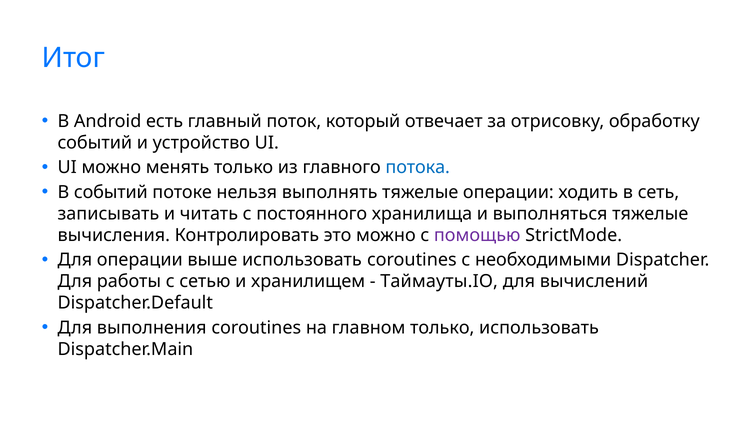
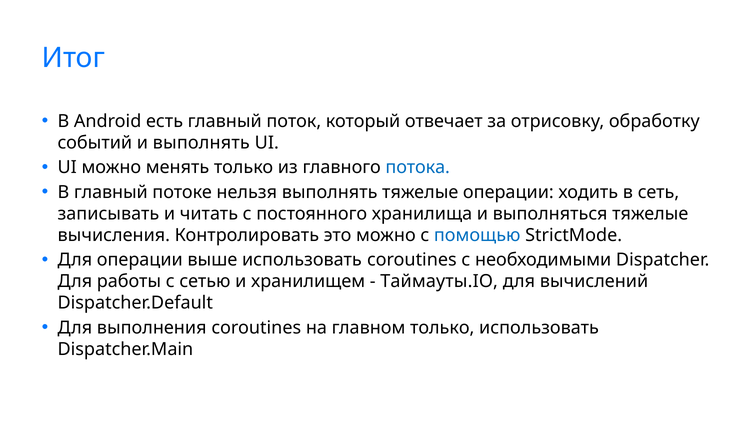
и устройство: устройство -> выполнять
В событий: событий -> главный
помощью colour: purple -> blue
